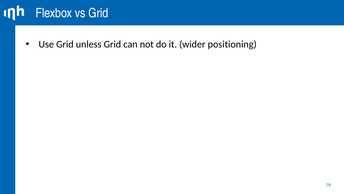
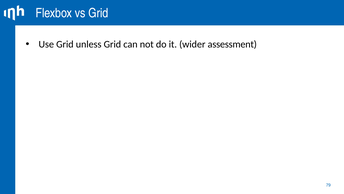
wider positioning: positioning -> assessment
